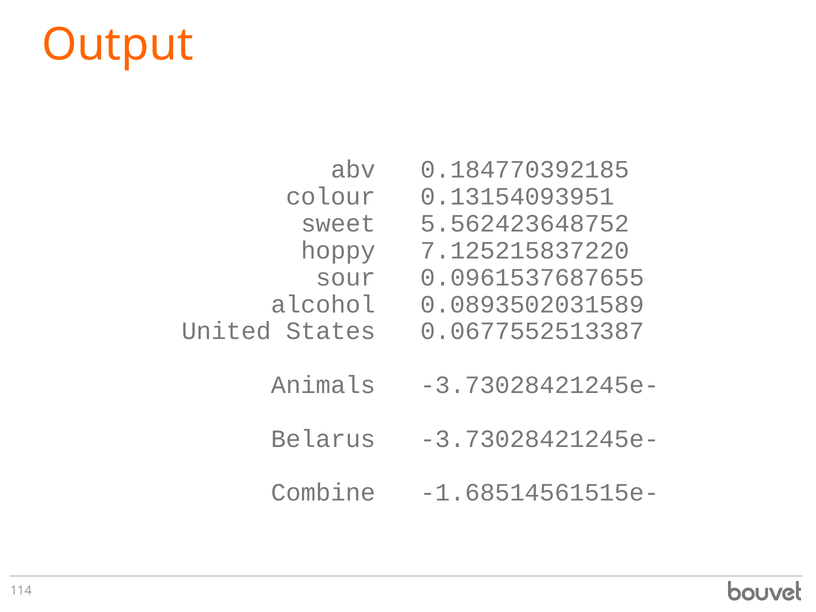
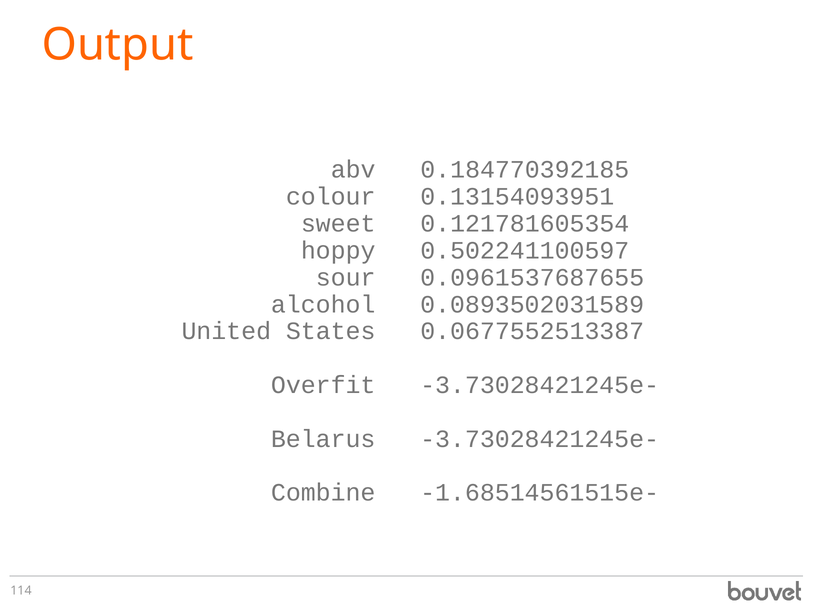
5.562423648752: 5.562423648752 -> 0.121781605354
7.125215837220: 7.125215837220 -> 0.502241100597
Animals: Animals -> Overfit
